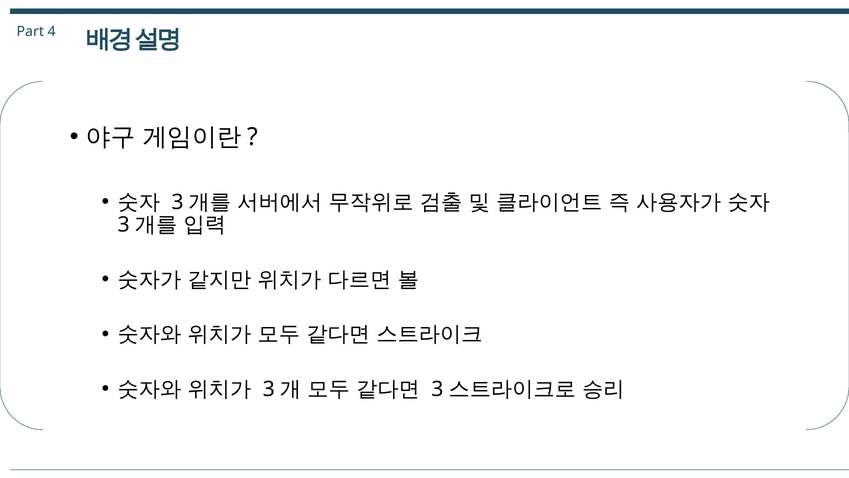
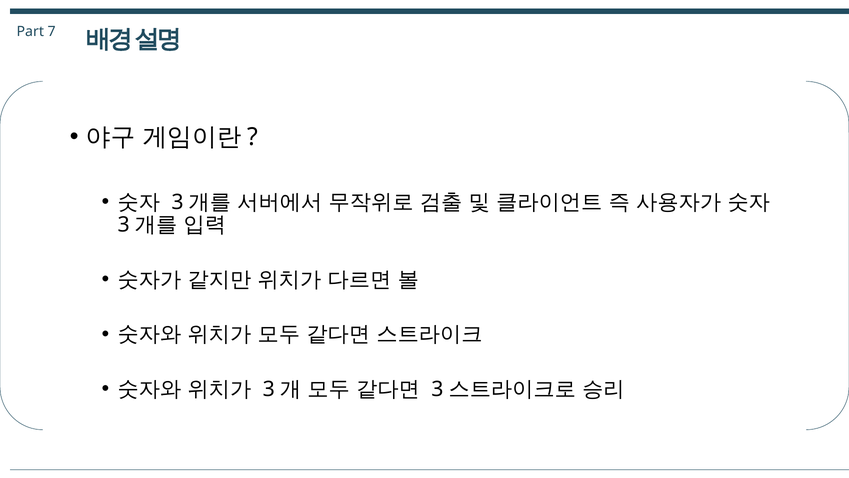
4: 4 -> 7
